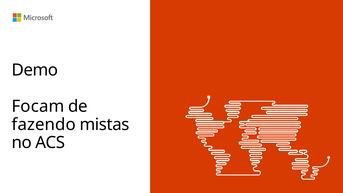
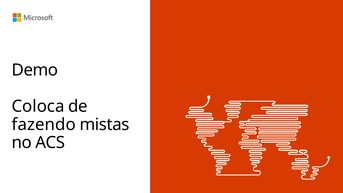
Focam: Focam -> Coloca
